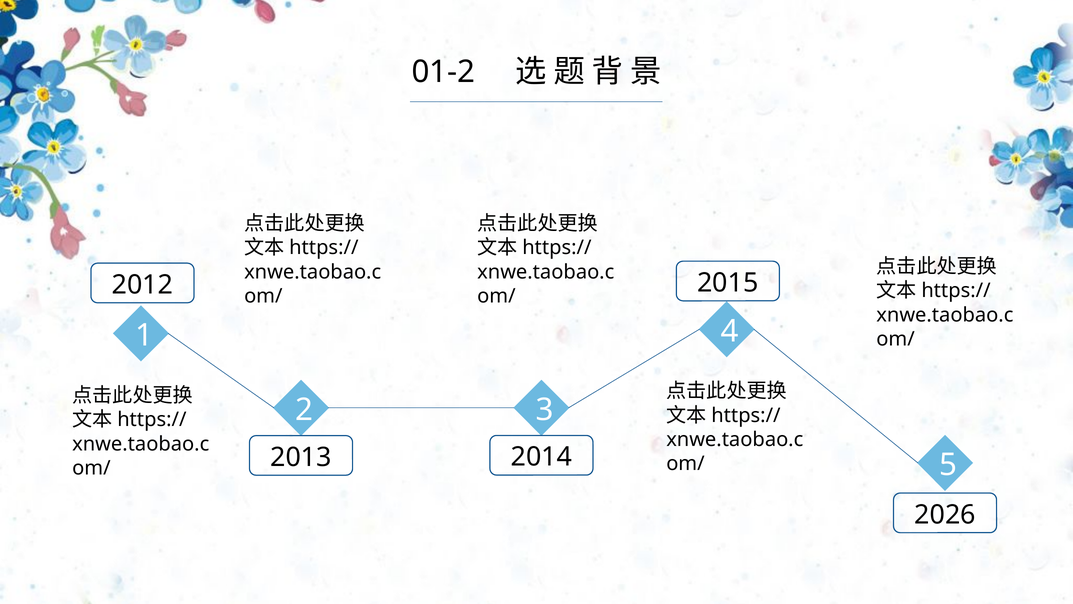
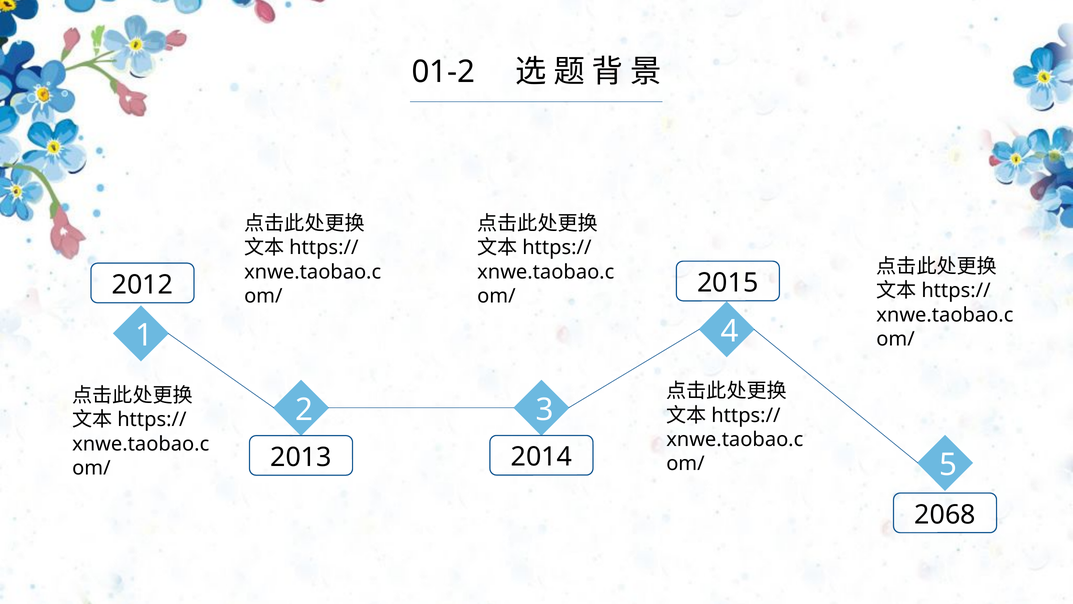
2026: 2026 -> 2068
